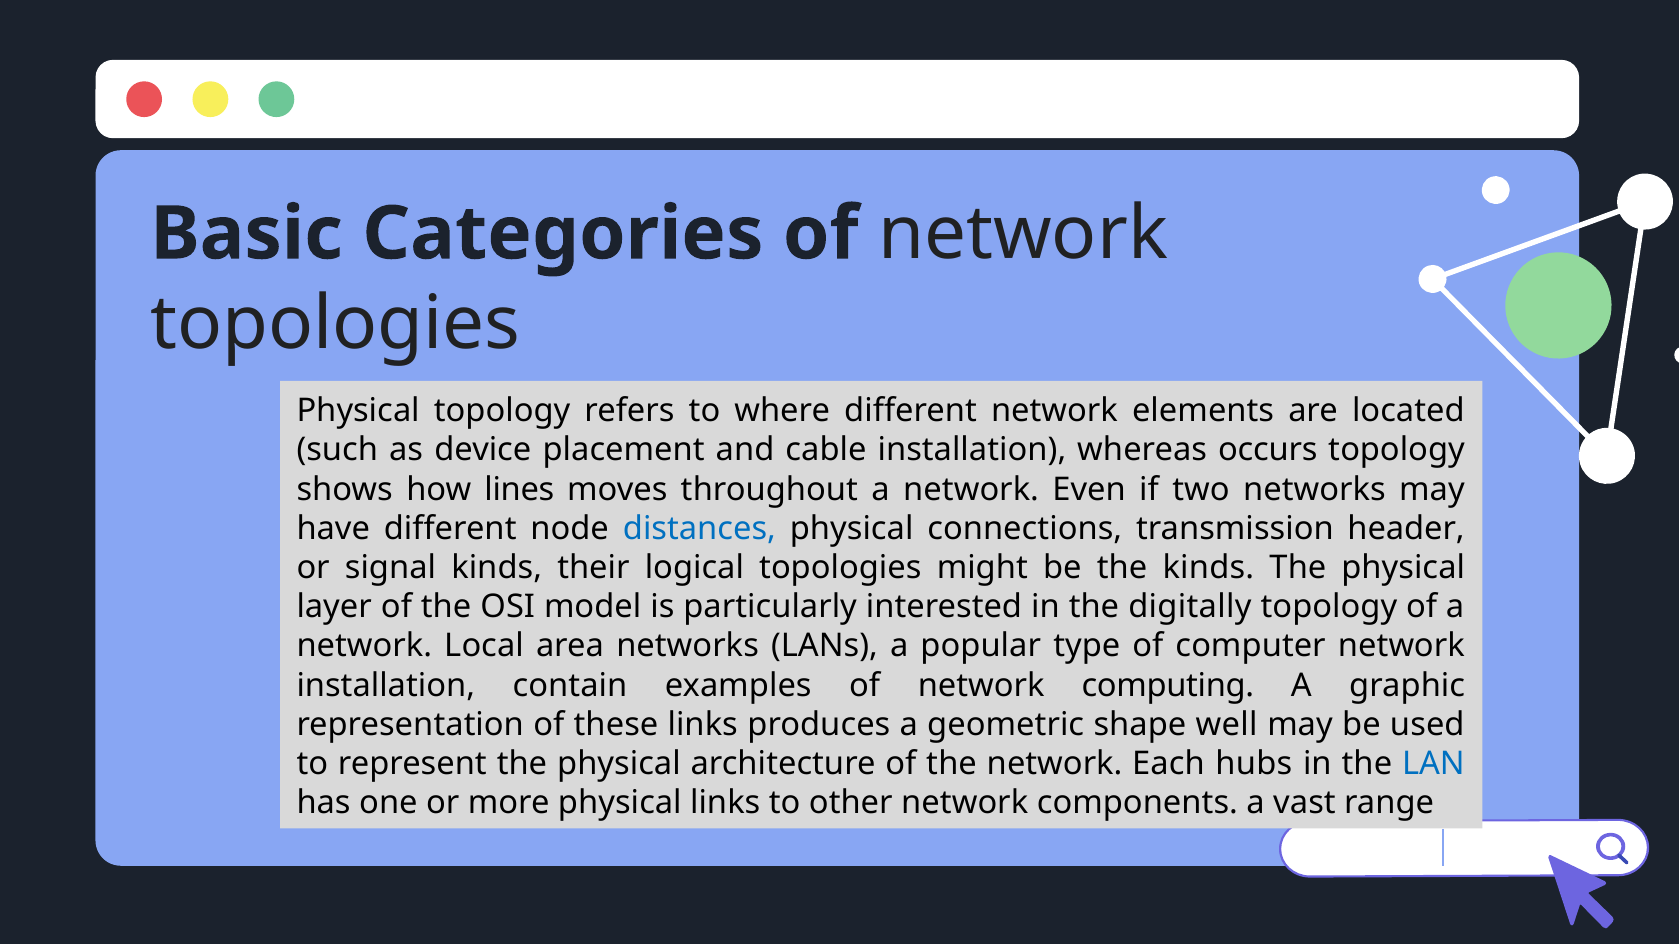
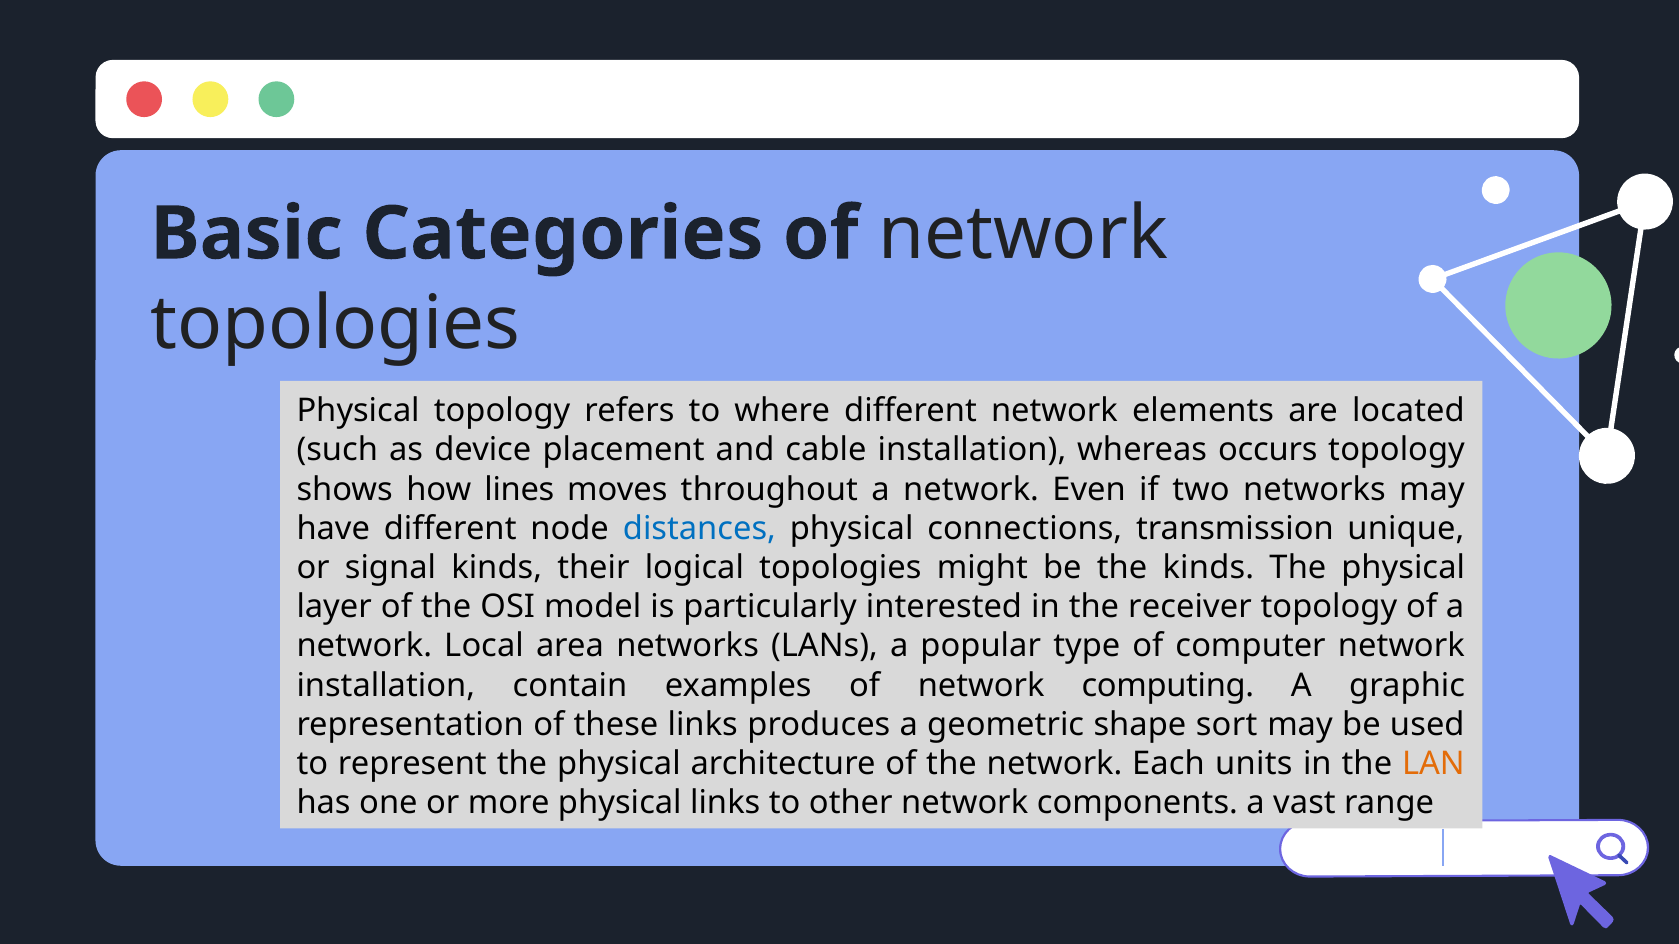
header: header -> unique
digitally: digitally -> receiver
well: well -> sort
hubs: hubs -> units
LAN colour: blue -> orange
